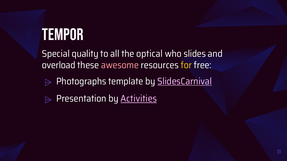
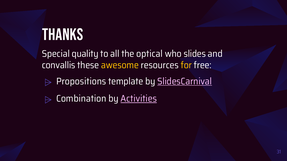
Tempor: Tempor -> Thanks
overload: overload -> convallis
awesome colour: pink -> yellow
Photographs: Photographs -> Propositions
Presentation: Presentation -> Combination
